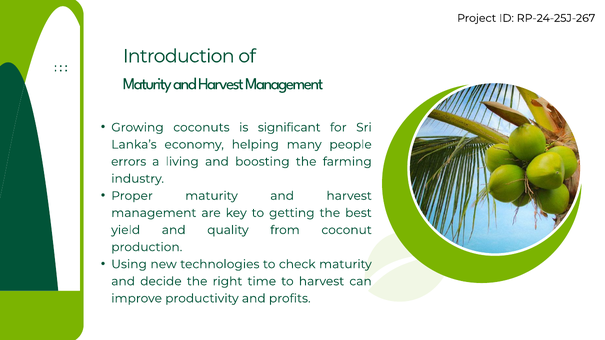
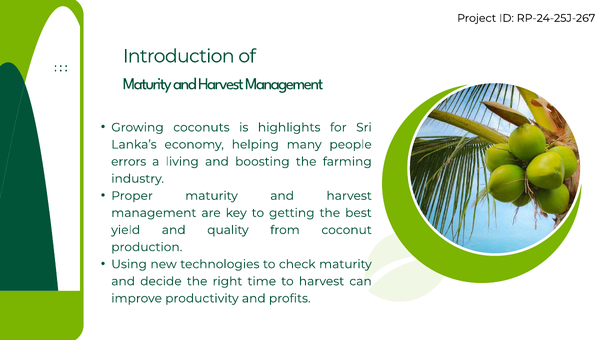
significant: significant -> highlights
